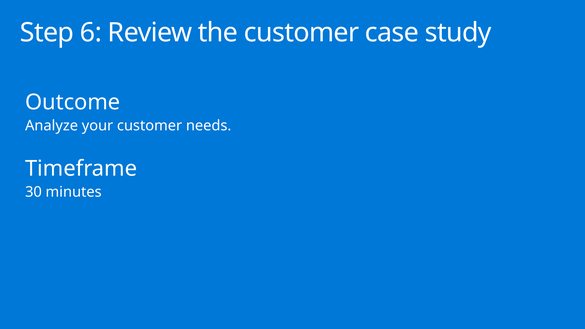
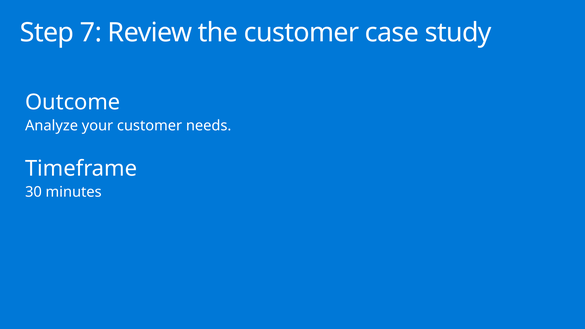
6: 6 -> 7
